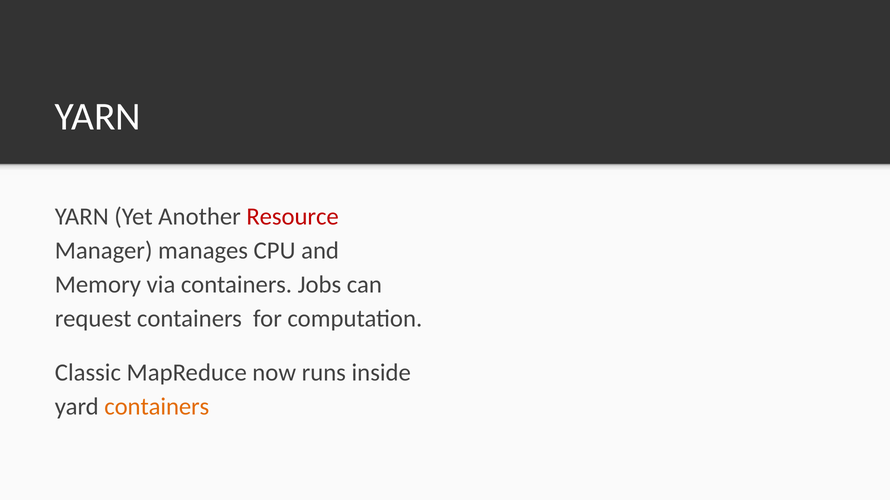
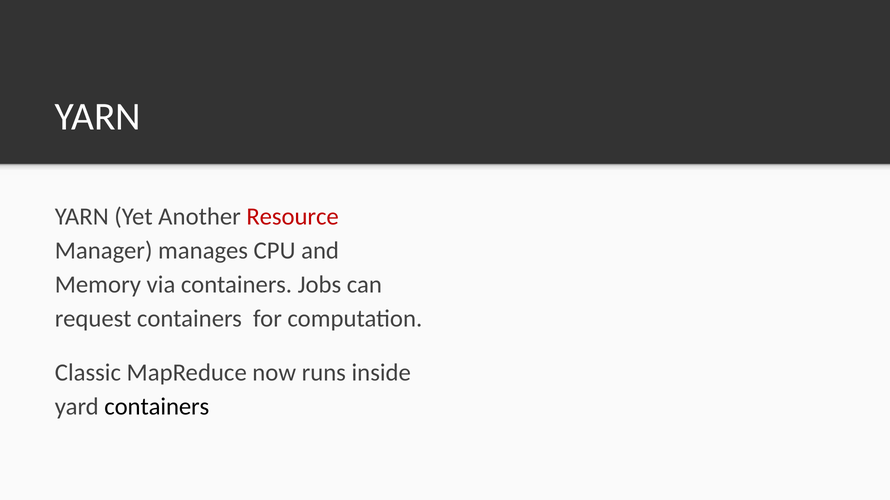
containers at (157, 407) colour: orange -> black
